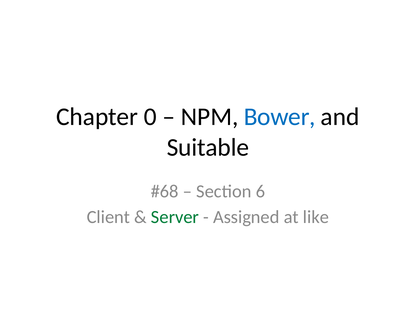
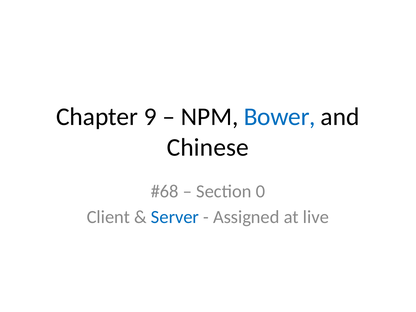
0: 0 -> 9
Suitable: Suitable -> Chinese
6: 6 -> 0
Server colour: green -> blue
like: like -> live
